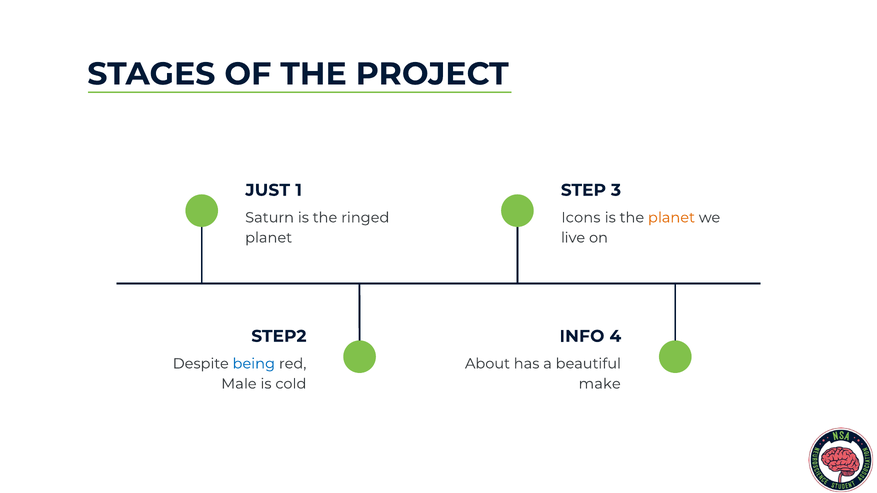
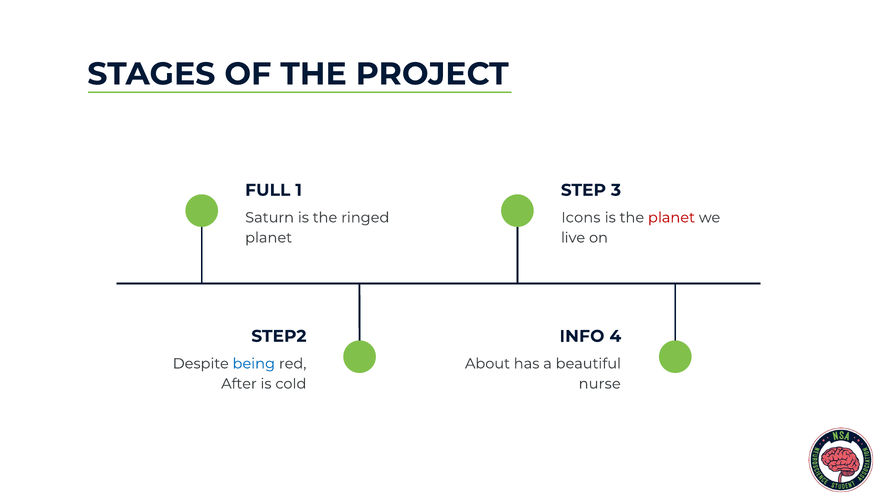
JUST: JUST -> FULL
planet at (671, 218) colour: orange -> red
Male: Male -> After
make: make -> nurse
